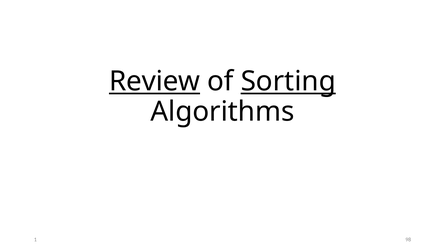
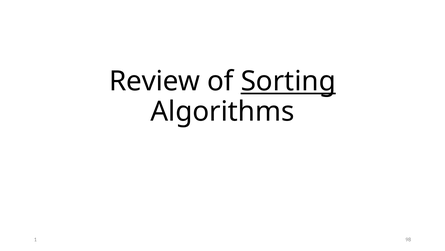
Review underline: present -> none
